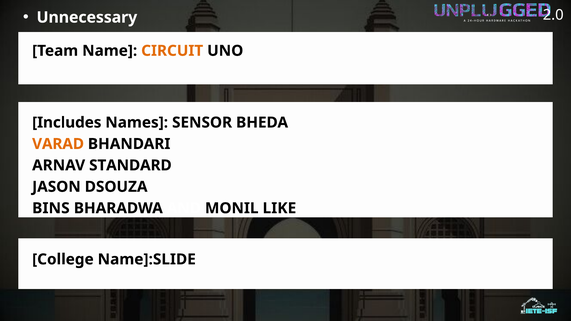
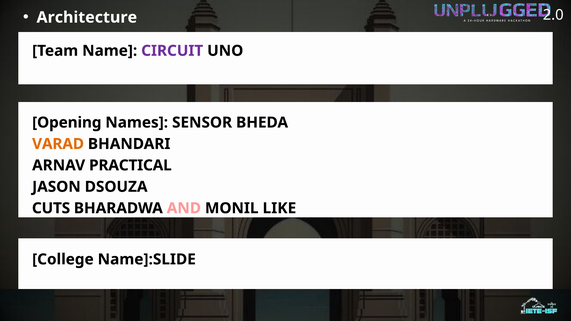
Unnecessary: Unnecessary -> Architecture
CIRCUIT colour: orange -> purple
Includes: Includes -> Opening
STANDARD: STANDARD -> PRACTICAL
BINS: BINS -> CUTS
AND colour: white -> pink
